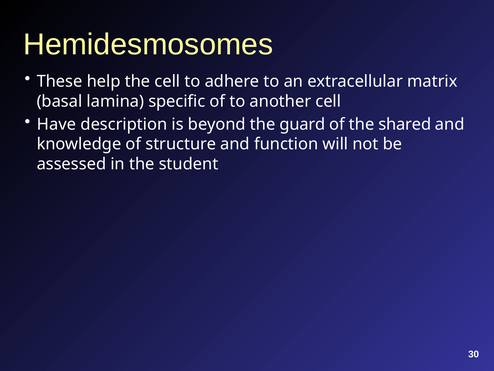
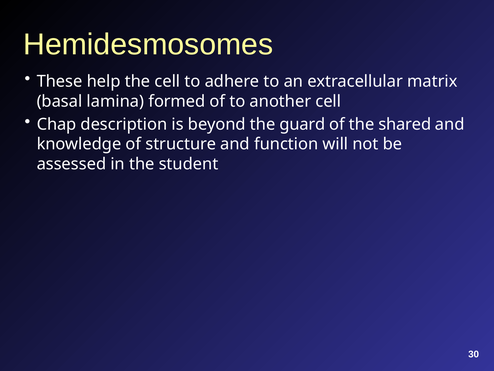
specific: specific -> formed
Have: Have -> Chap
